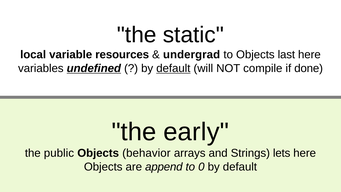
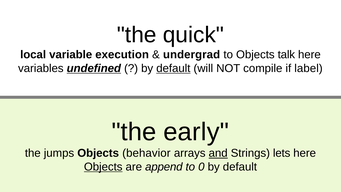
static: static -> quick
resources: resources -> execution
last: last -> talk
done: done -> label
public: public -> jumps
and underline: none -> present
Objects at (103, 167) underline: none -> present
